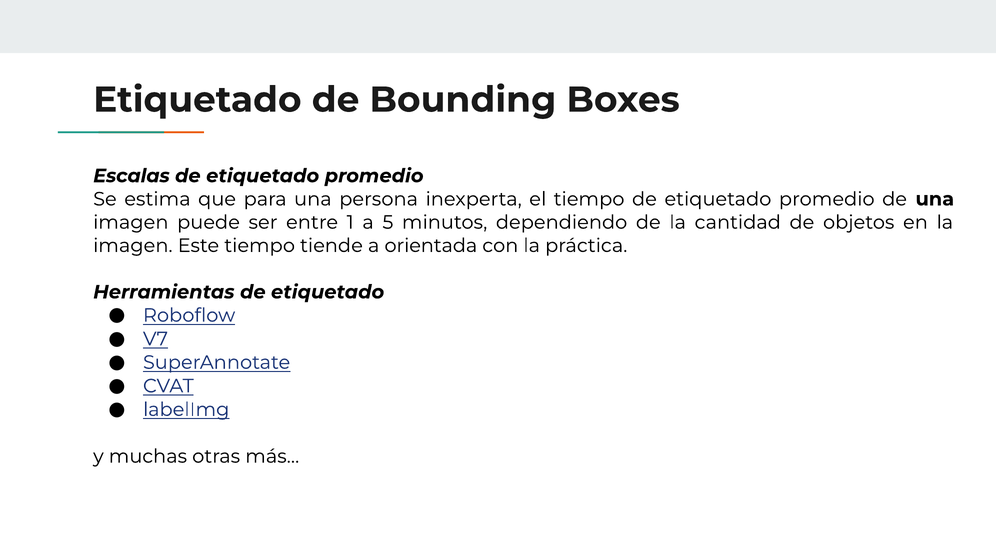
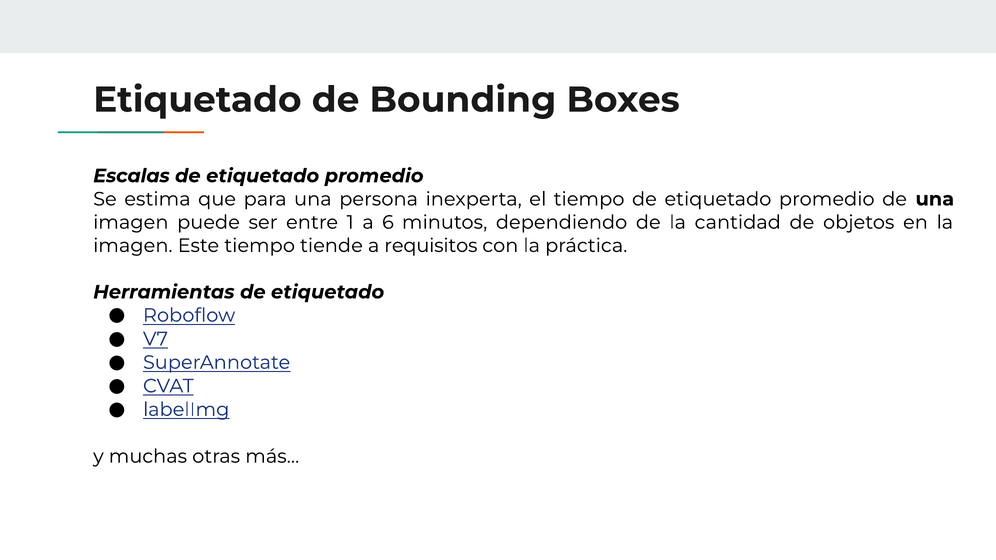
5: 5 -> 6
orientada: orientada -> requisitos
